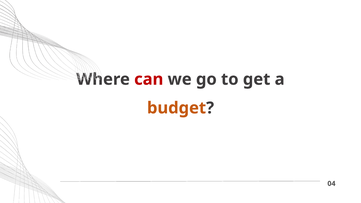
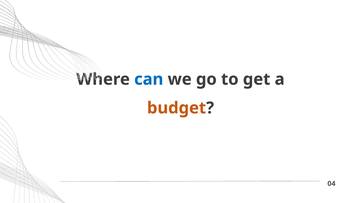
can colour: red -> blue
